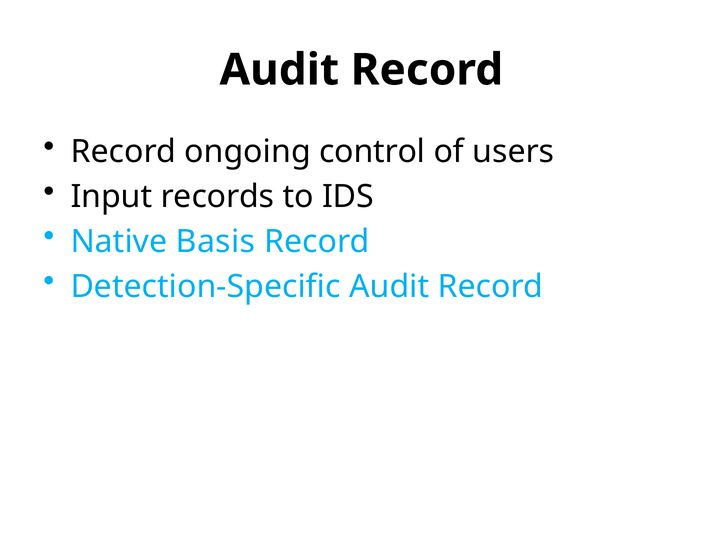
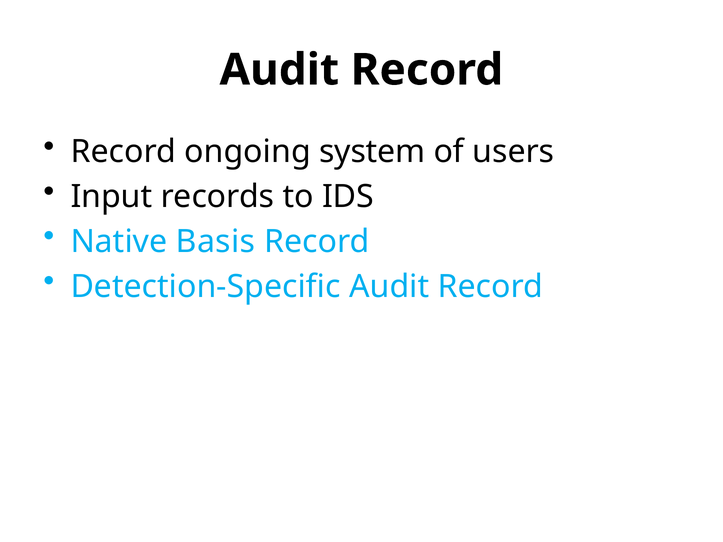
control: control -> system
